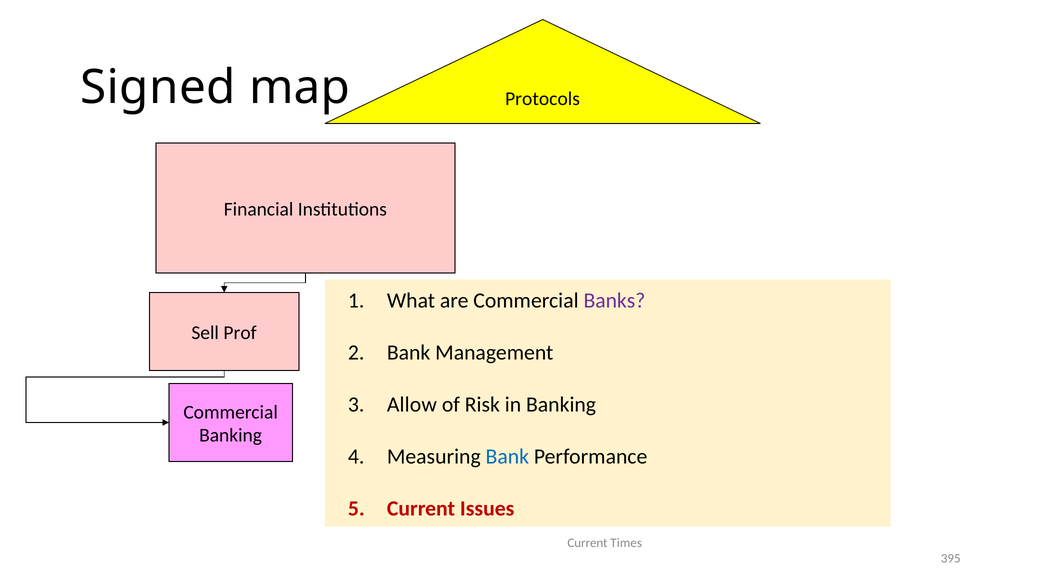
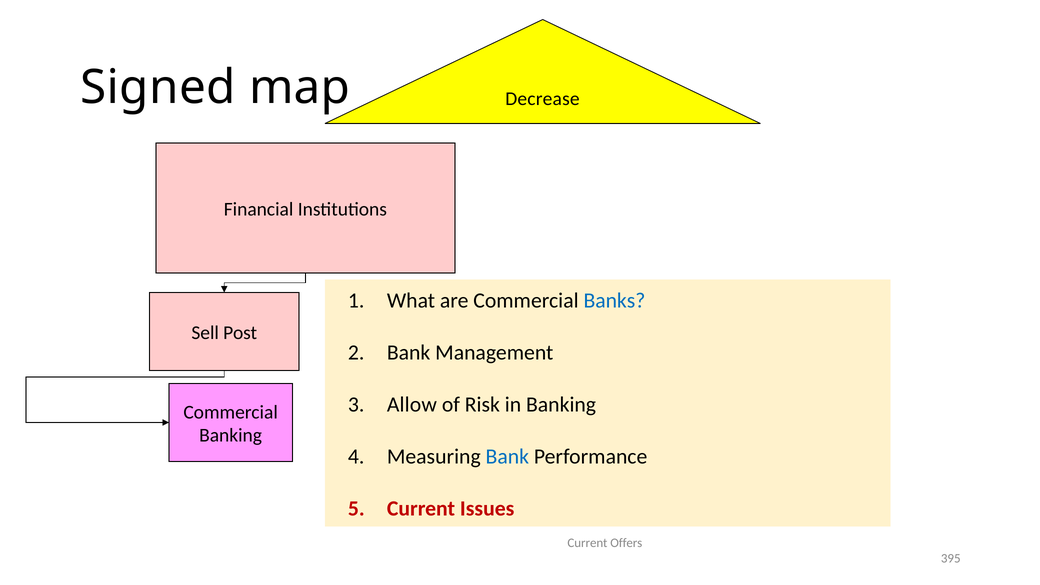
Protocols: Protocols -> Decrease
Banks colour: purple -> blue
Prof: Prof -> Post
Times: Times -> Offers
